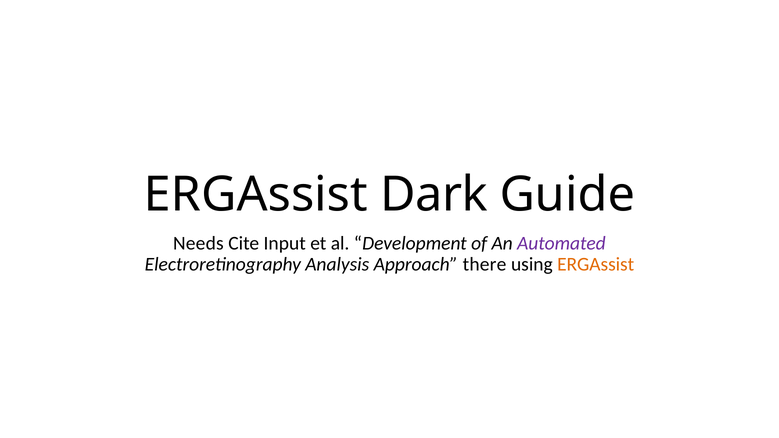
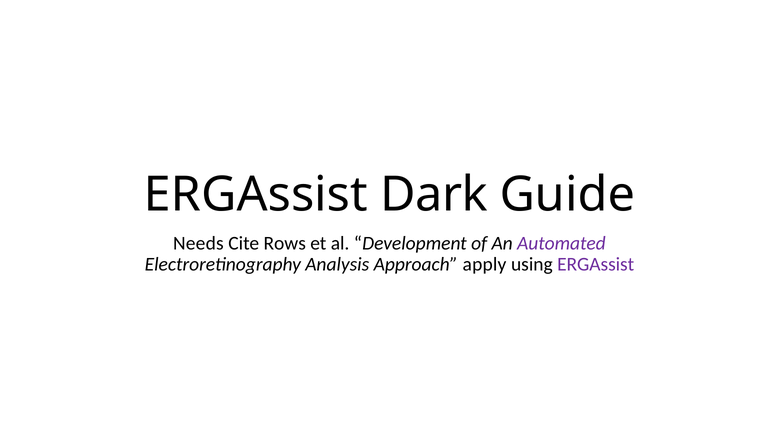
Input: Input -> Rows
there: there -> apply
ERGAssist at (596, 265) colour: orange -> purple
